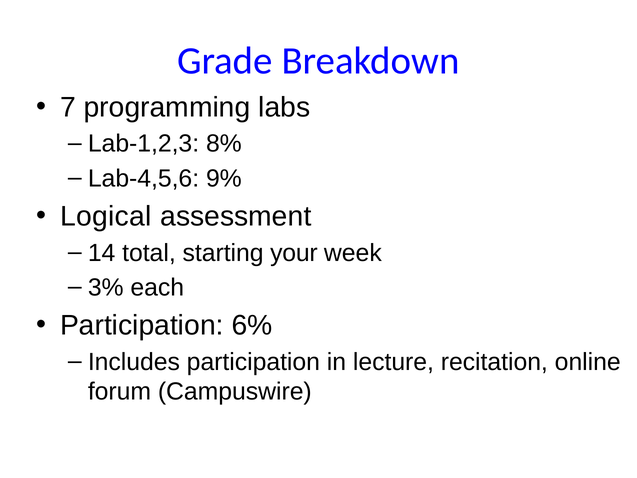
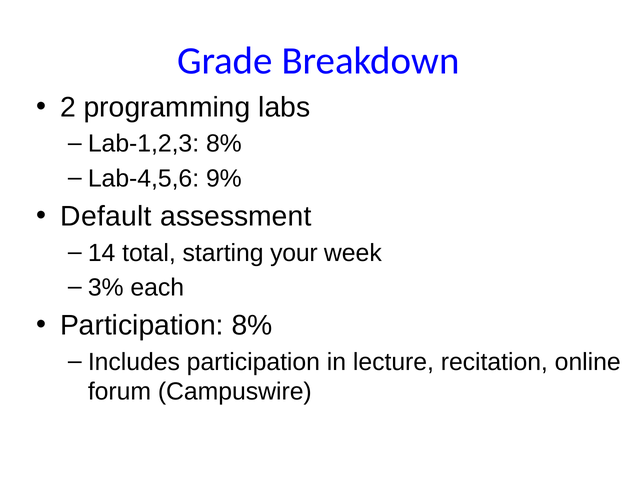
7: 7 -> 2
Logical: Logical -> Default
Participation 6%: 6% -> 8%
